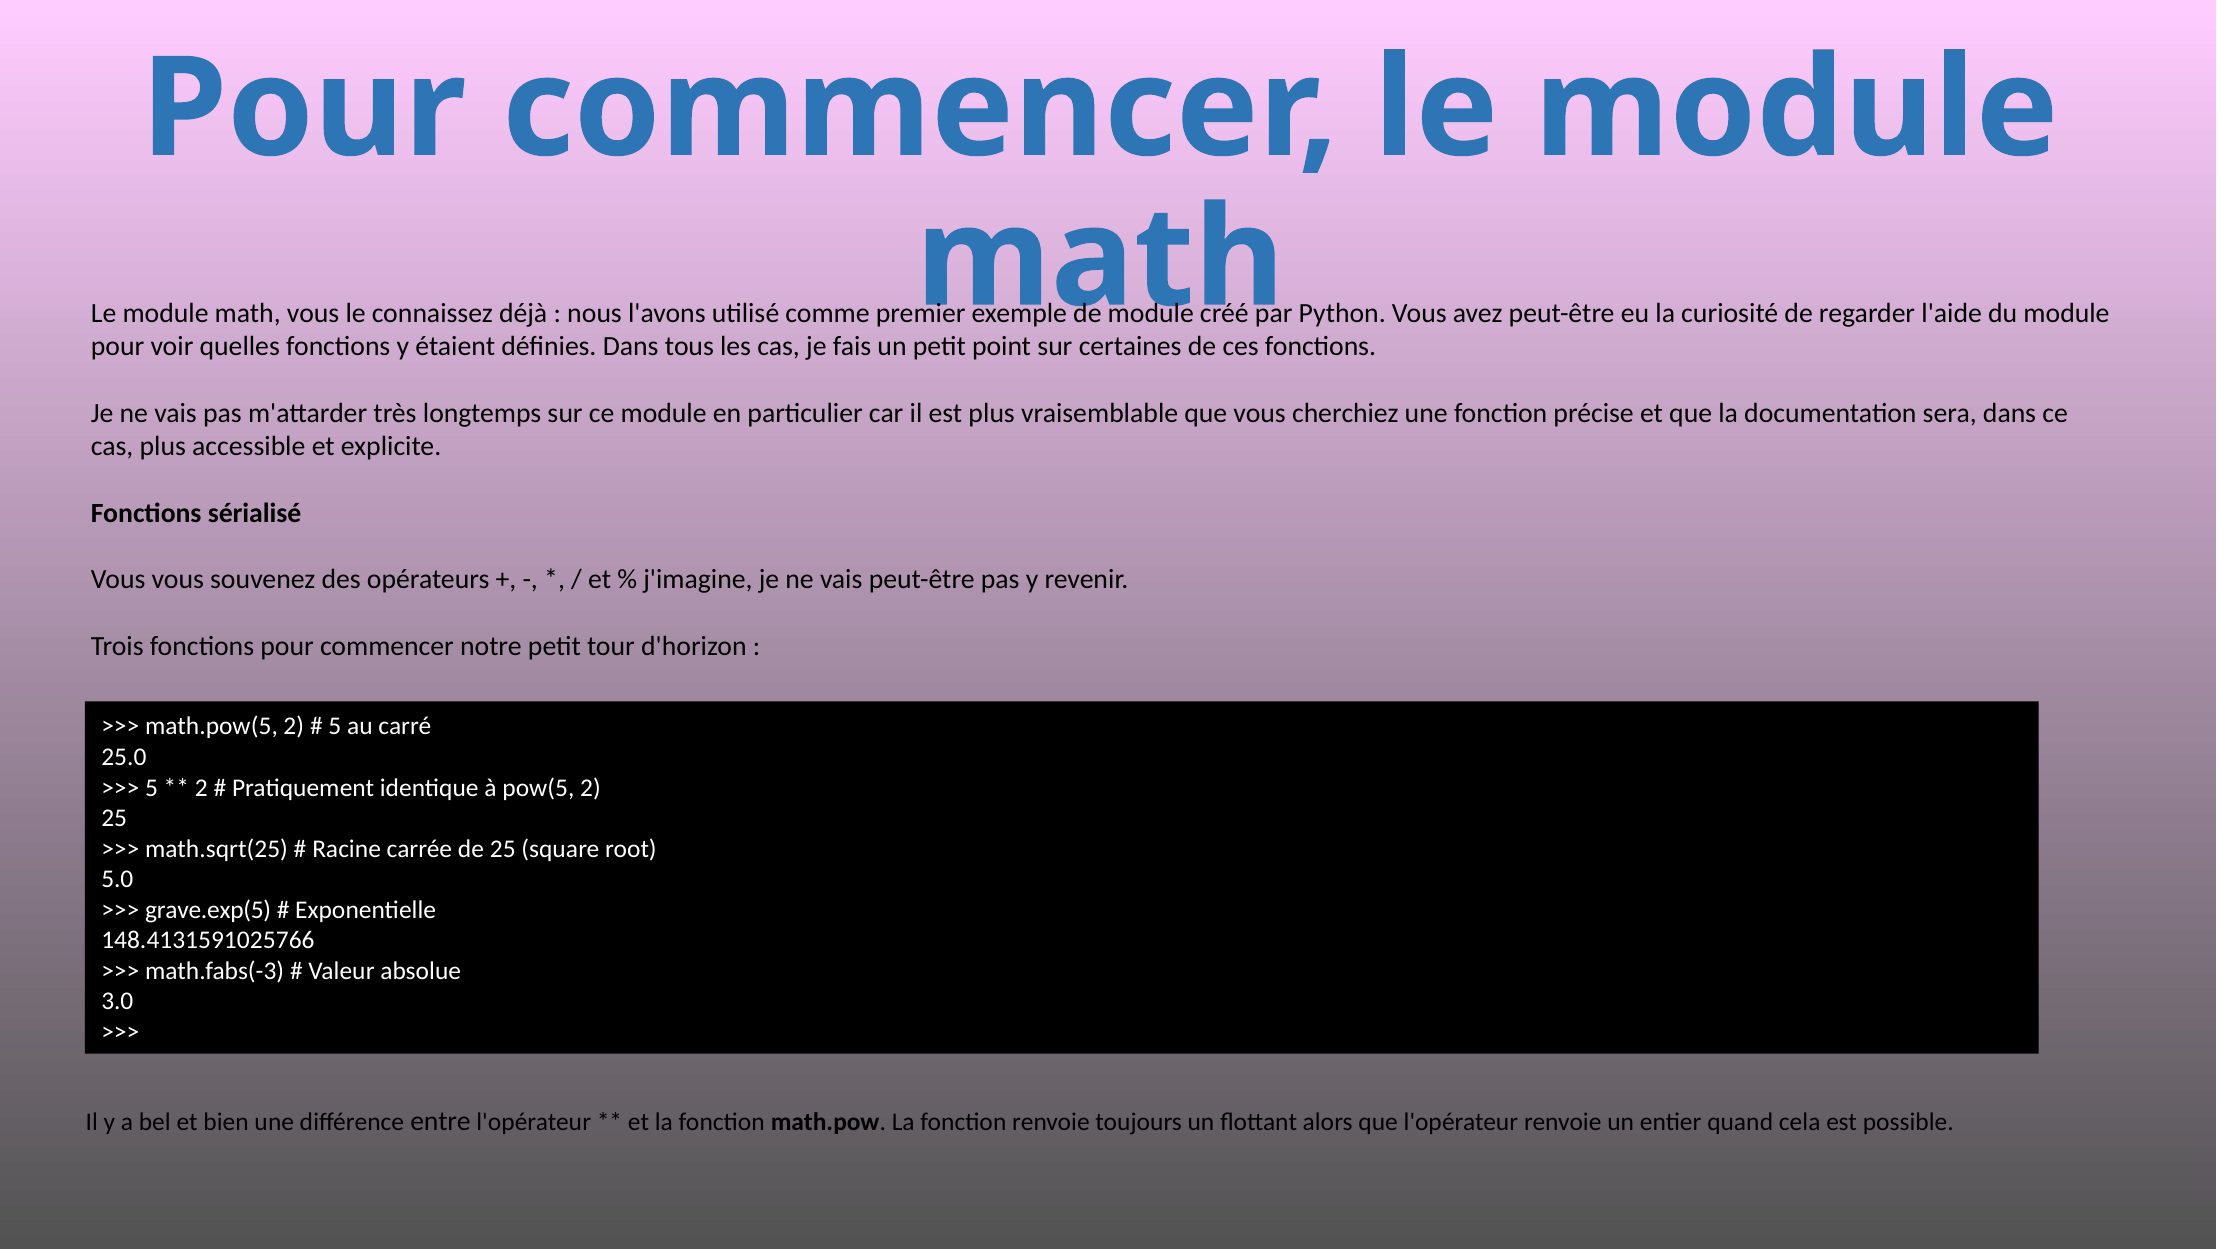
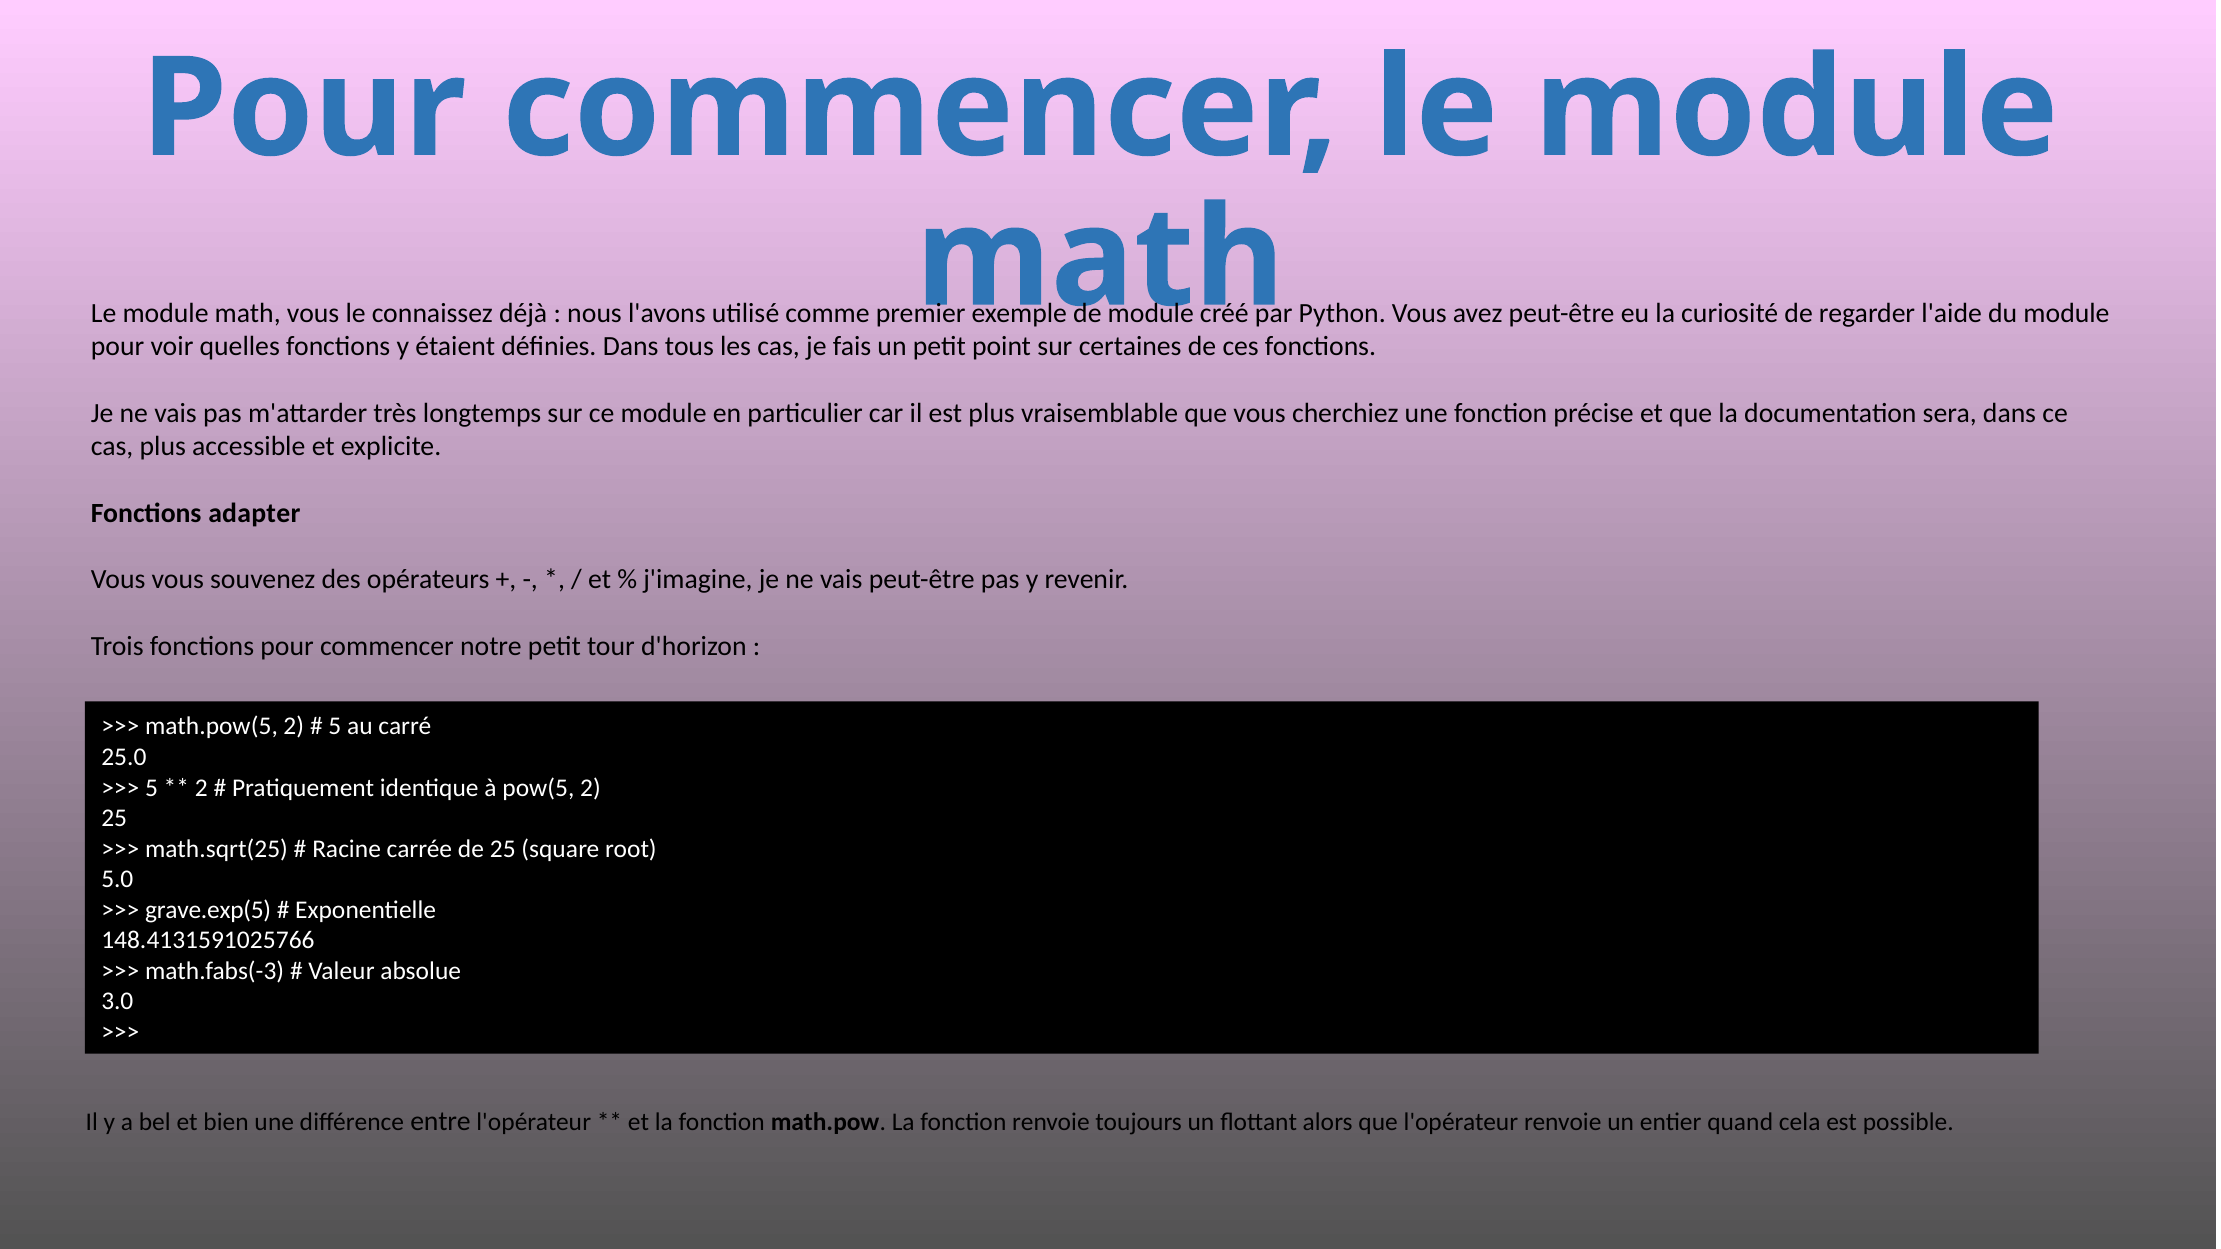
sérialisé: sérialisé -> adapter
